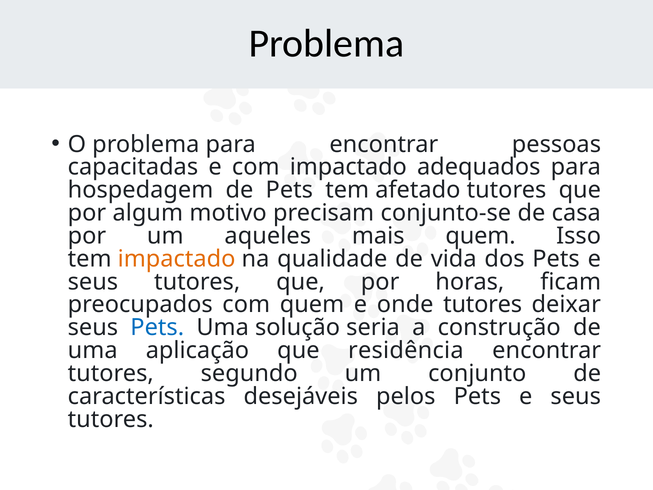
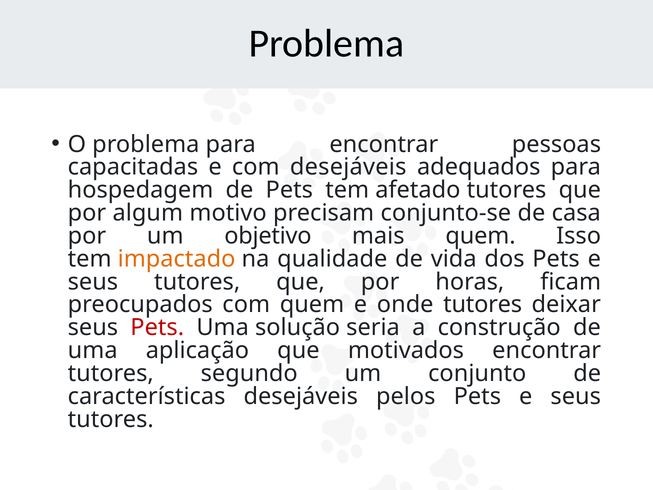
com impactado: impactado -> desejáveis
aqueles: aqueles -> objetivo
Pets at (157, 327) colour: blue -> red
residência: residência -> motivados
